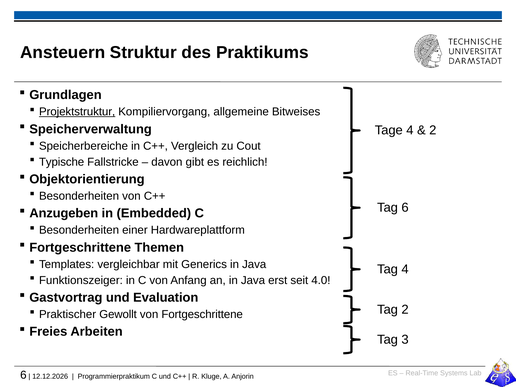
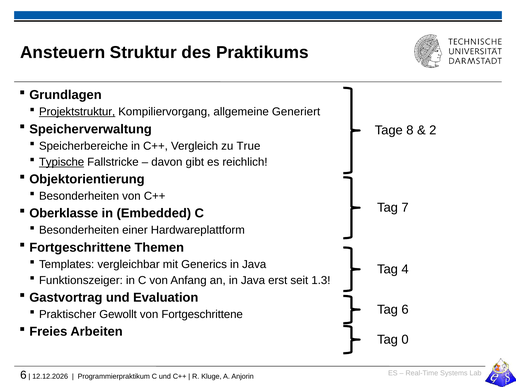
Bitweises: Bitweises -> Generiert
Tage 4: 4 -> 8
Cout: Cout -> True
Typische underline: none -> present
Tag 6: 6 -> 7
Anzugeben: Anzugeben -> Oberklasse
4.0: 4.0 -> 1.3
Tag 2: 2 -> 6
3: 3 -> 0
